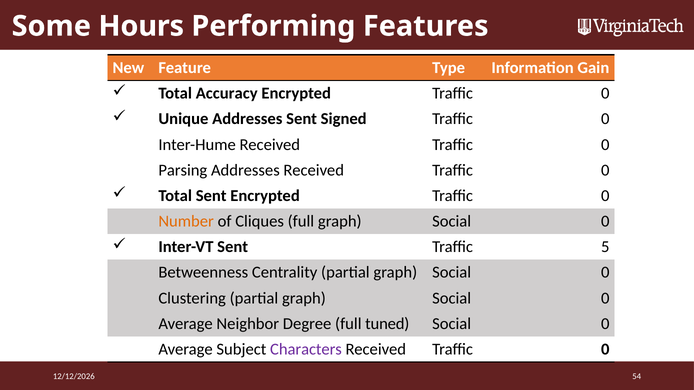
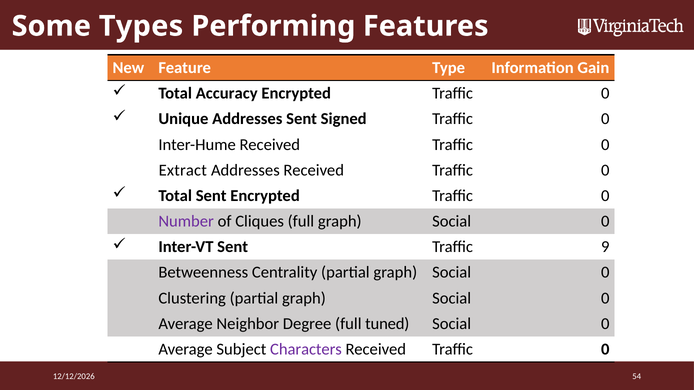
Hours: Hours -> Types
Parsing: Parsing -> Extract
Number colour: orange -> purple
5: 5 -> 9
